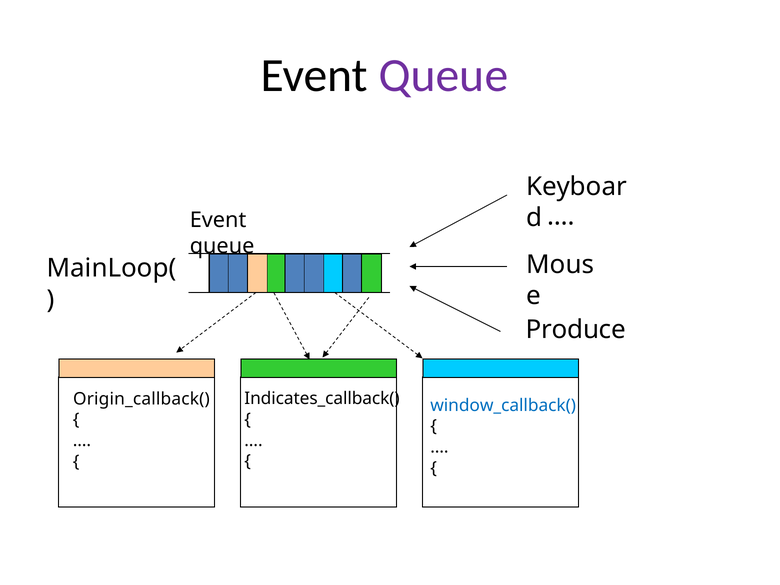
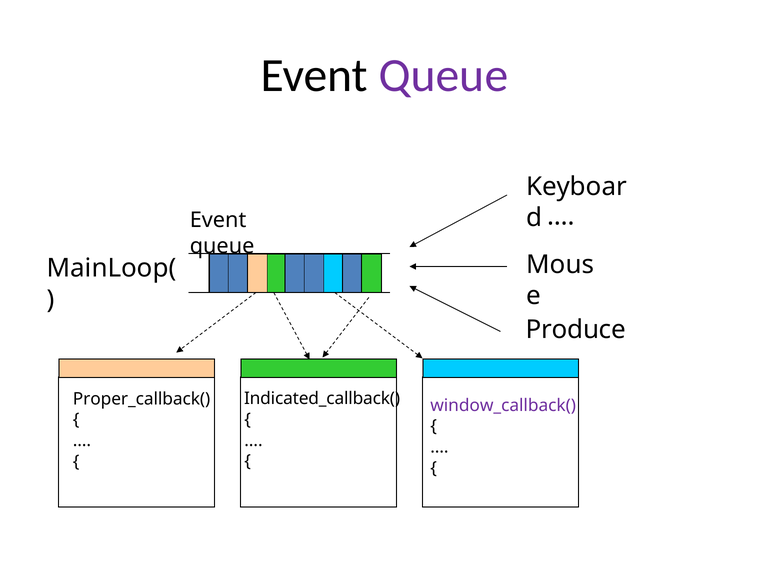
Indicates_callback(: Indicates_callback( -> Indicated_callback(
Origin_callback(: Origin_callback( -> Proper_callback(
window_callback( colour: blue -> purple
